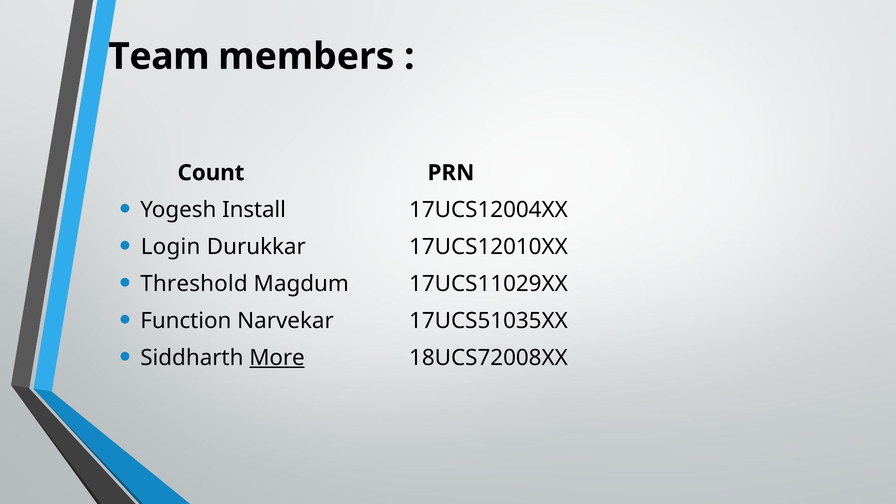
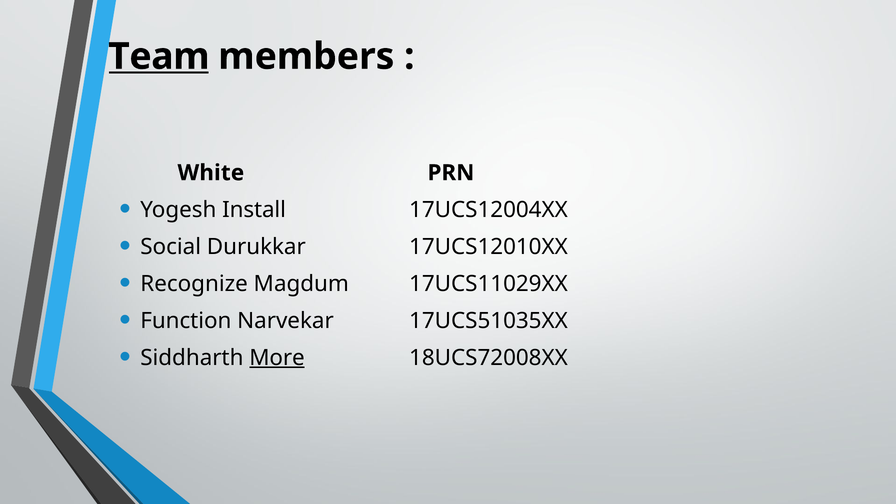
Team underline: none -> present
Count: Count -> White
Login: Login -> Social
Threshold: Threshold -> Recognize
